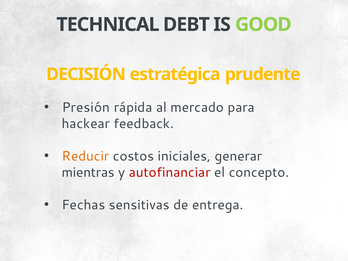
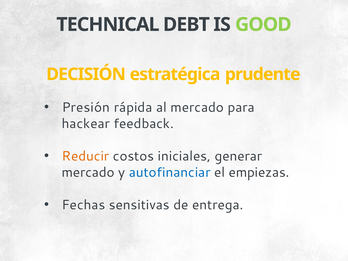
mientras at (88, 172): mientras -> mercado
autofinanciar colour: red -> blue
concepto: concepto -> empiezas
